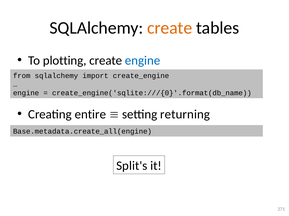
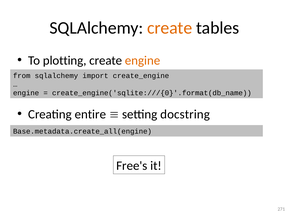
engine at (143, 61) colour: blue -> orange
returning: returning -> docstring
Split's: Split's -> Free's
